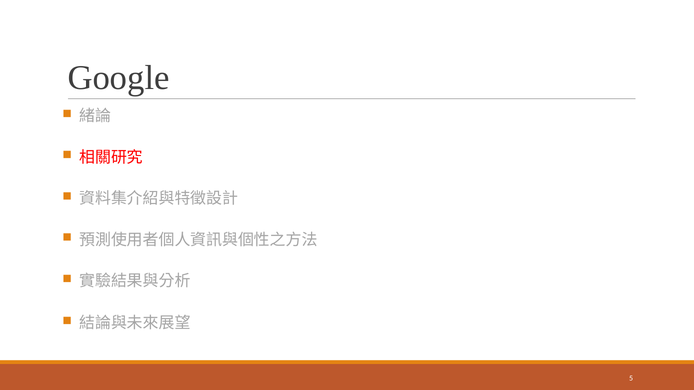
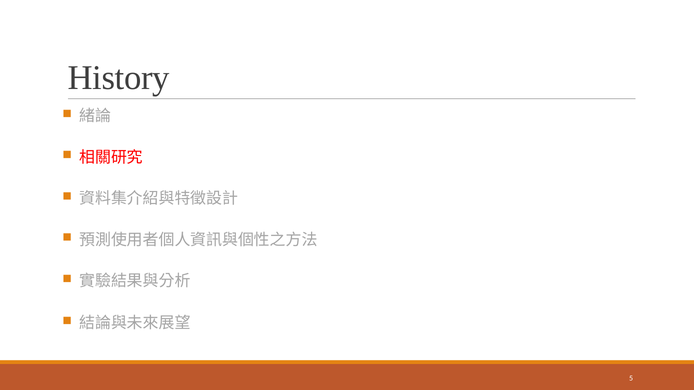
Google: Google -> History
